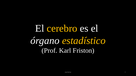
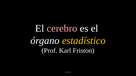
cerebro colour: yellow -> pink
